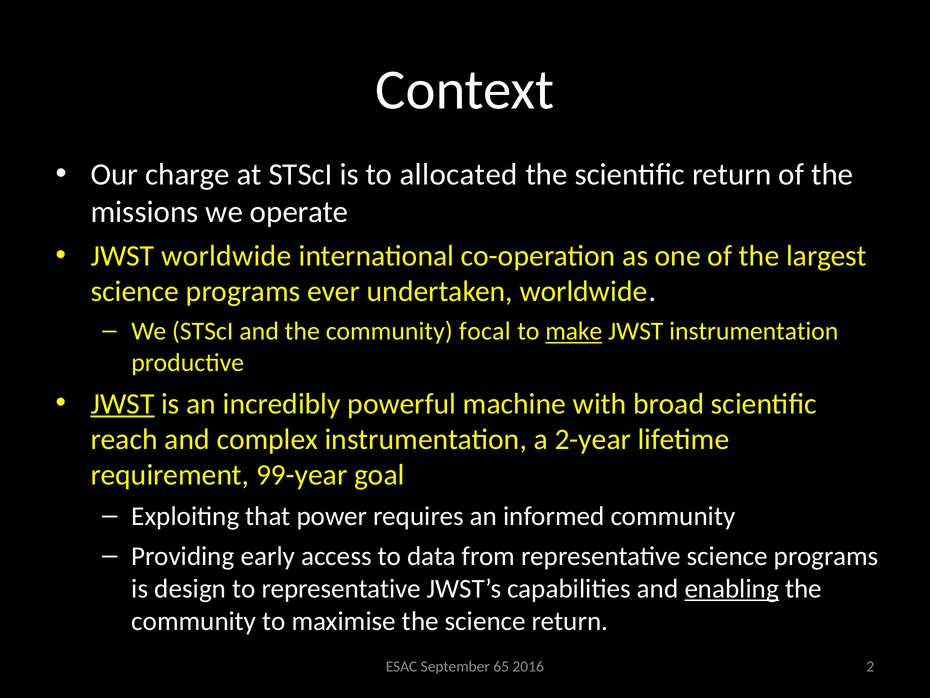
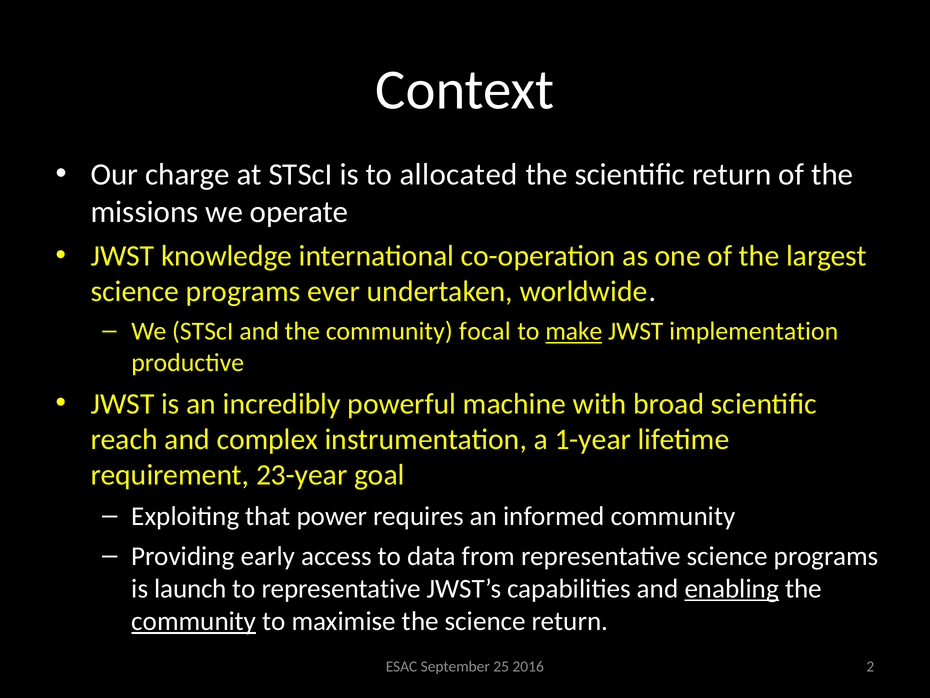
JWST worldwide: worldwide -> knowledge
JWST instrumentation: instrumentation -> implementation
JWST at (123, 404) underline: present -> none
2-year: 2-year -> 1-year
99-year: 99-year -> 23-year
design: design -> launch
community at (194, 621) underline: none -> present
65: 65 -> 25
